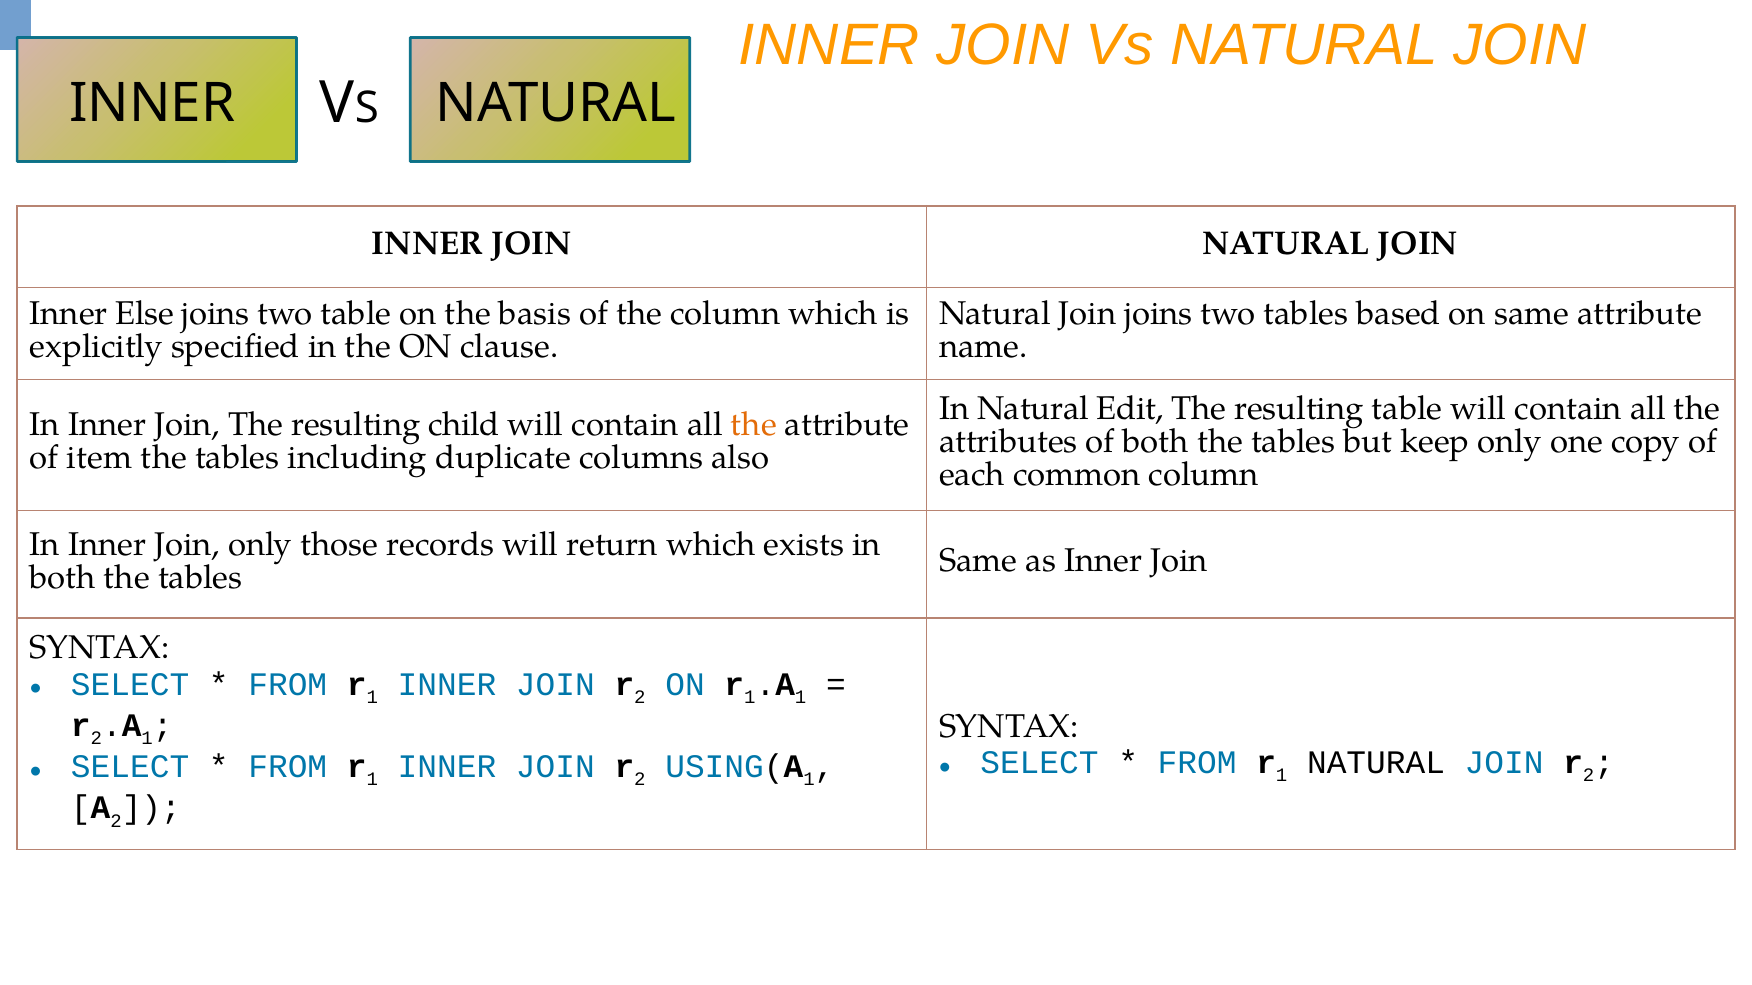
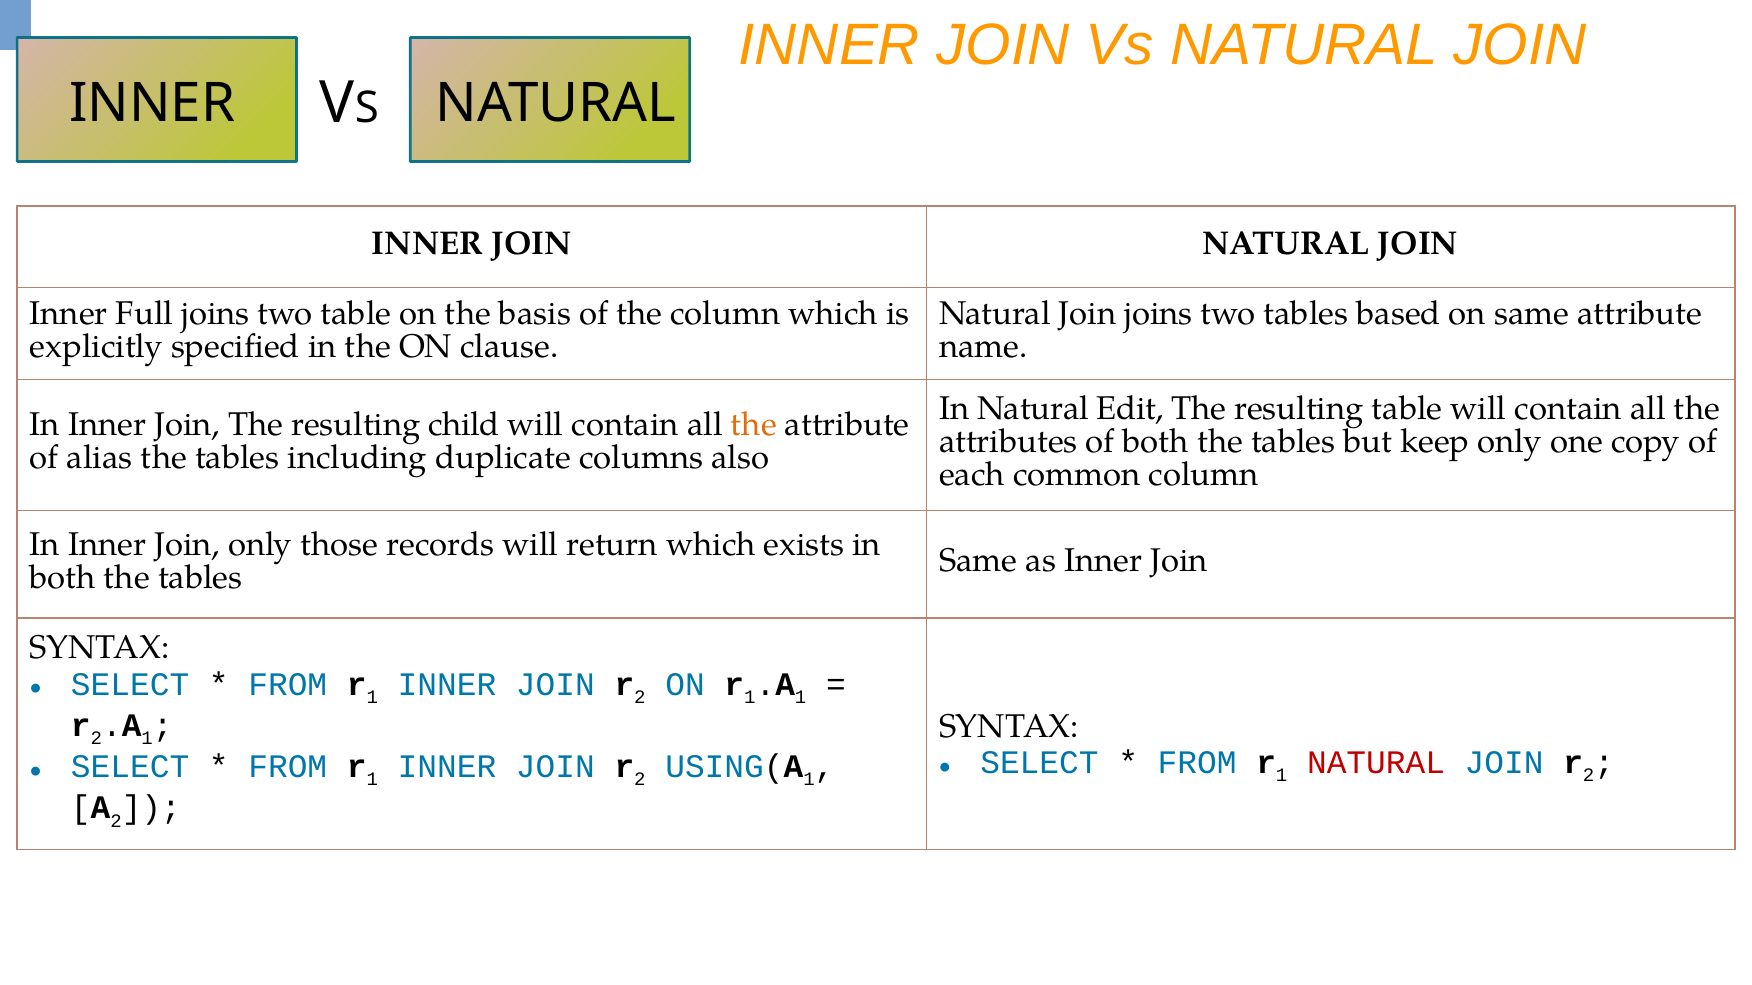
Else: Else -> Full
item: item -> alias
NATURAL at (1376, 763) colour: black -> red
